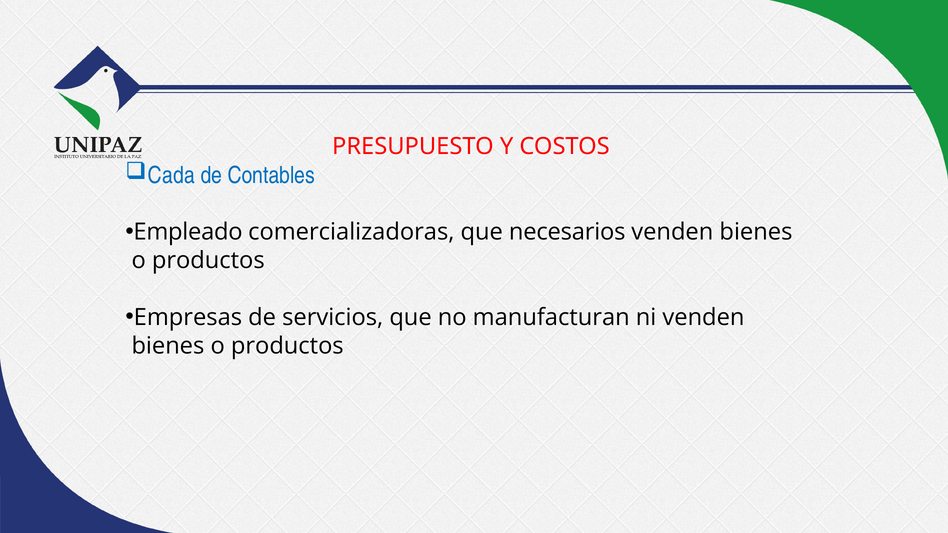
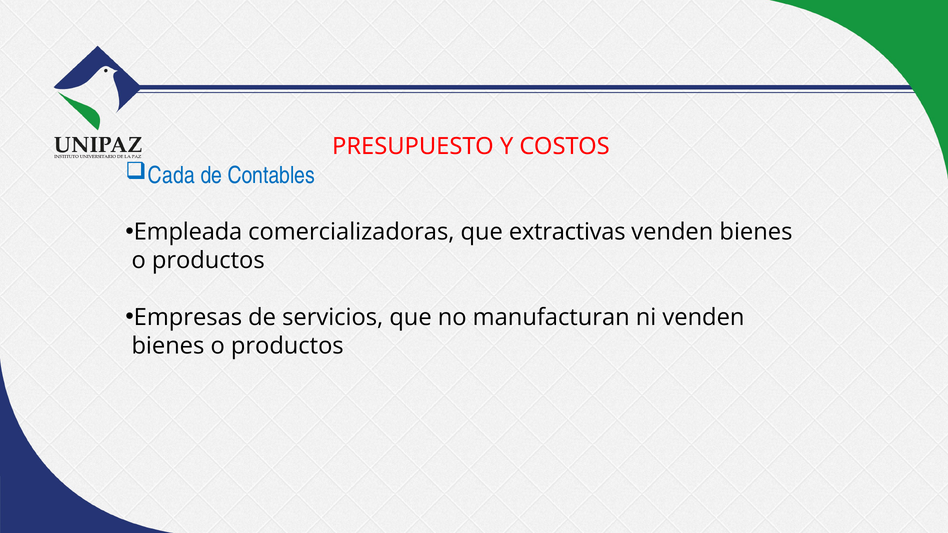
Empleado: Empleado -> Empleada
necesarios: necesarios -> extractivas
